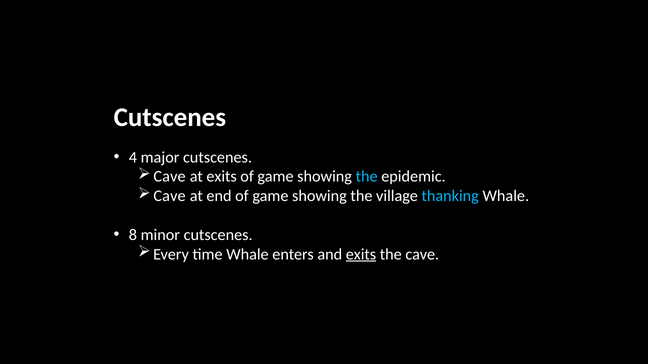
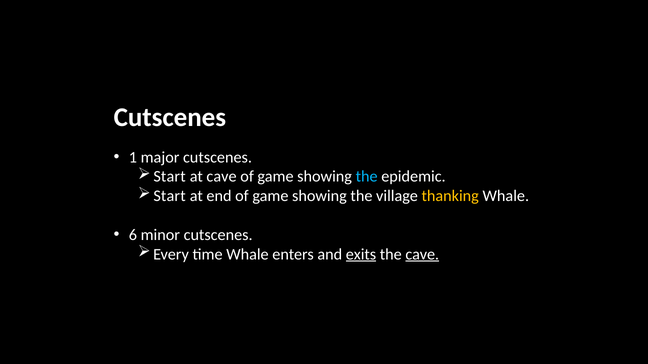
4: 4 -> 1
Cave at (170, 177): Cave -> Start
at exits: exits -> cave
Cave at (170, 196): Cave -> Start
thanking colour: light blue -> yellow
8: 8 -> 6
cave at (422, 255) underline: none -> present
